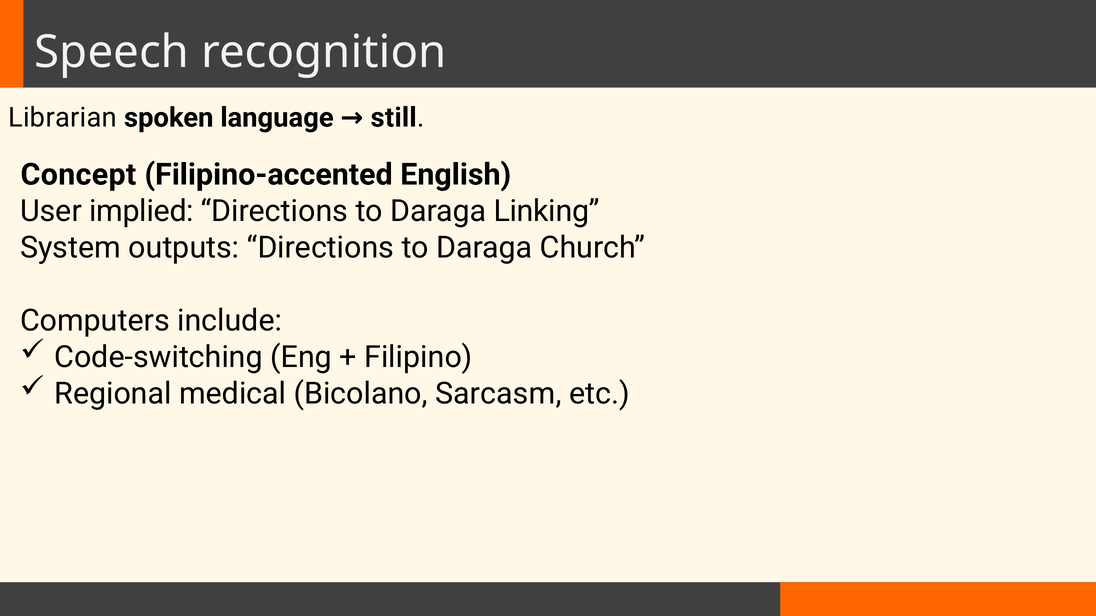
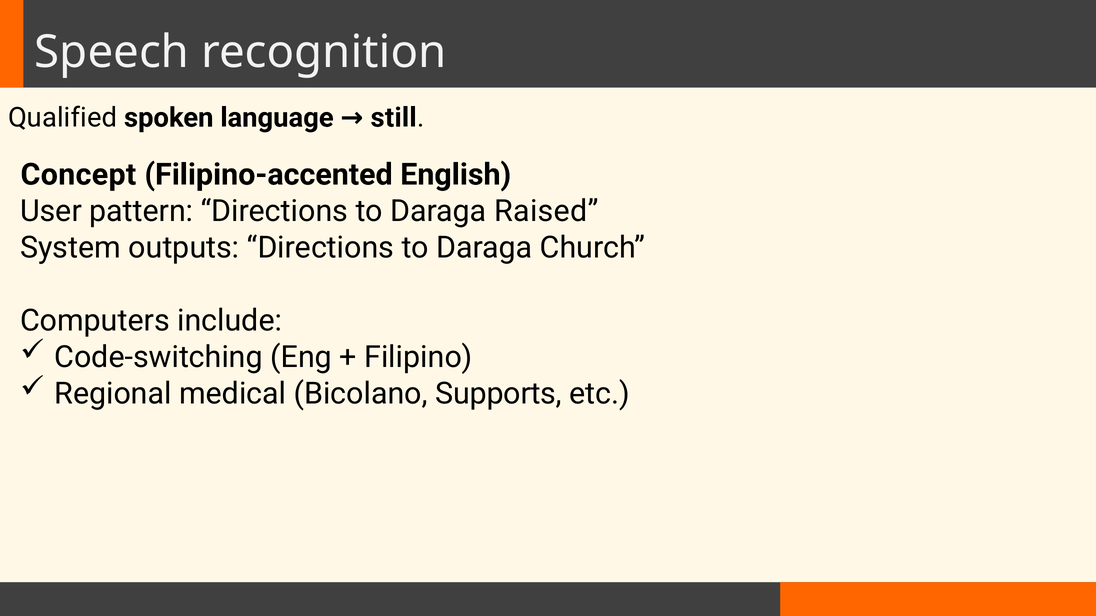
Librarian: Librarian -> Qualified
implied: implied -> pattern
Linking: Linking -> Raised
Sarcasm: Sarcasm -> Supports
